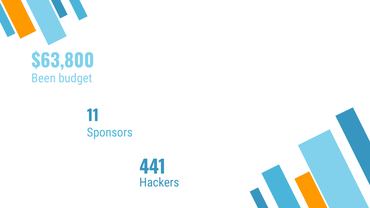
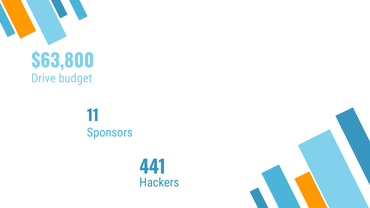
Been: Been -> Drive
